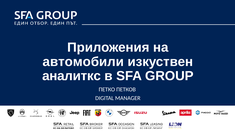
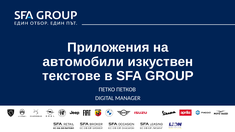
аналиткс: аналиткс -> текстове
